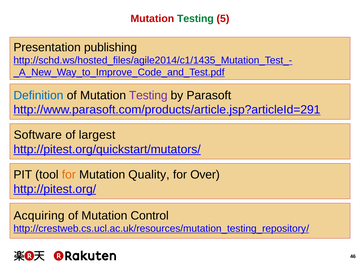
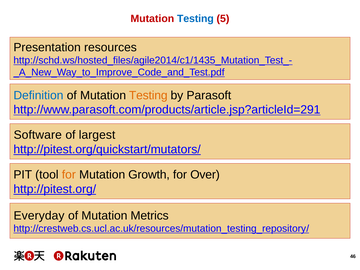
Testing at (195, 19) colour: green -> blue
publishing: publishing -> resources
Testing at (148, 95) colour: purple -> orange
Quality: Quality -> Growth
Acquiring: Acquiring -> Everyday
Control: Control -> Metrics
